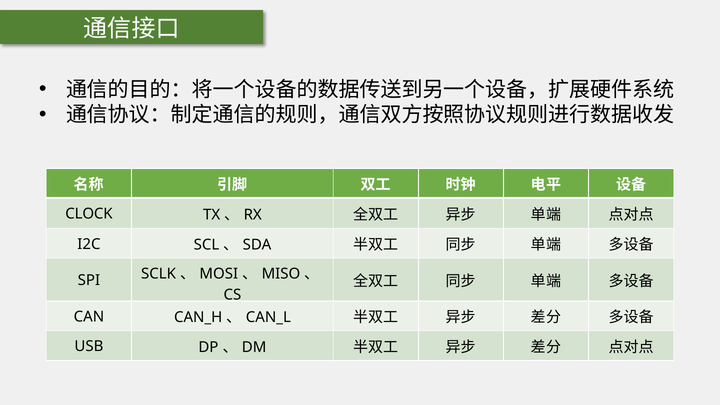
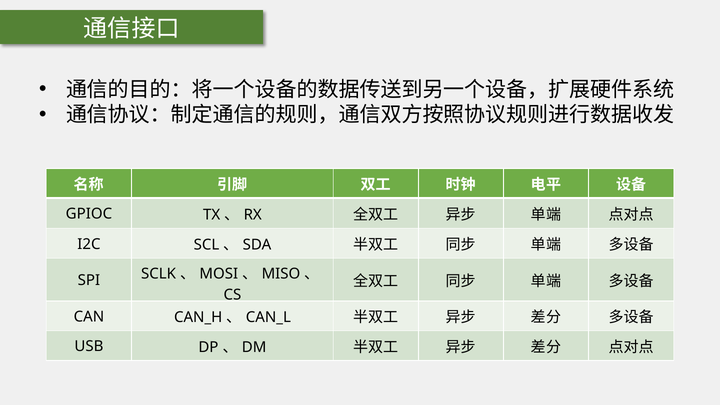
CLOCK: CLOCK -> GPIOC
